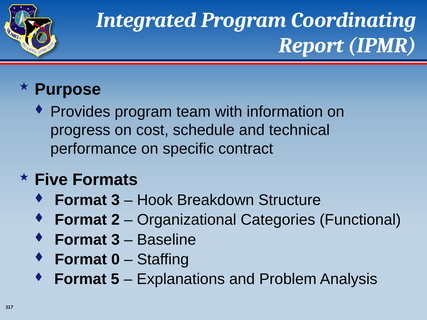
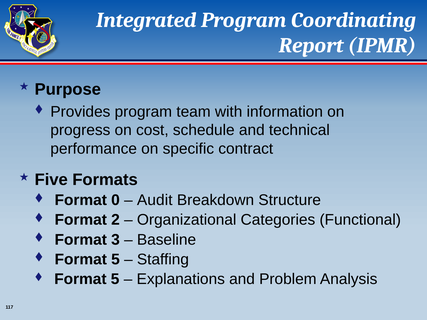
3 at (115, 200): 3 -> 0
Hook: Hook -> Audit
0 at (115, 260): 0 -> 5
